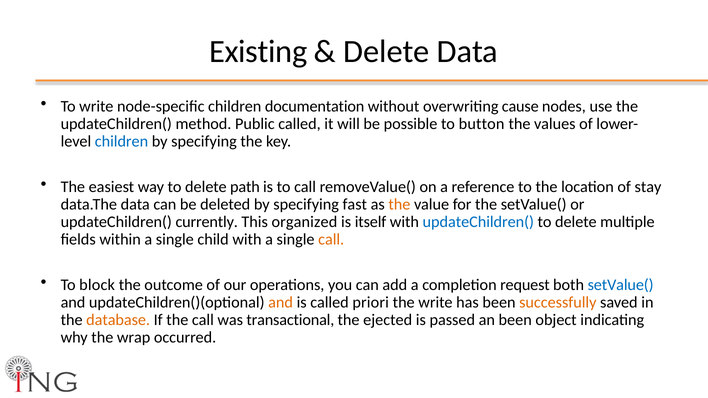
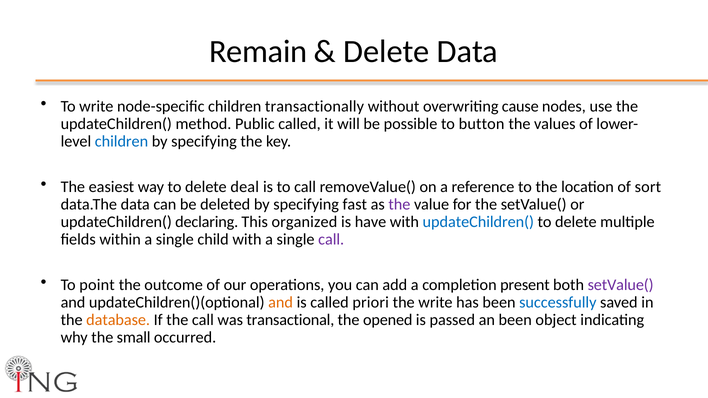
Existing: Existing -> Remain
documentation: documentation -> transactionally
path: path -> deal
stay: stay -> sort
the at (399, 204) colour: orange -> purple
currently: currently -> declaring
itself: itself -> have
call at (331, 240) colour: orange -> purple
block: block -> point
request: request -> present
setValue( at (621, 285) colour: blue -> purple
successfully colour: orange -> blue
ejected: ejected -> opened
wrap: wrap -> small
